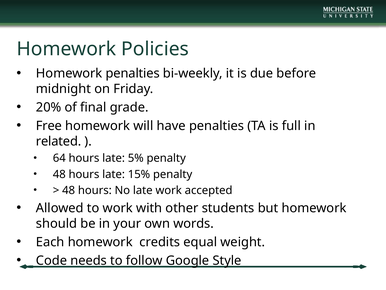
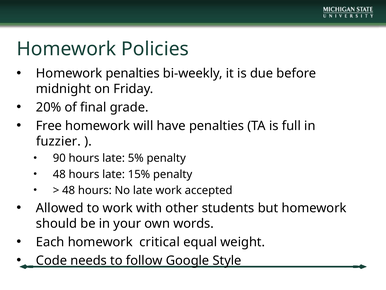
related: related -> fuzzier
64: 64 -> 90
credits: credits -> critical
